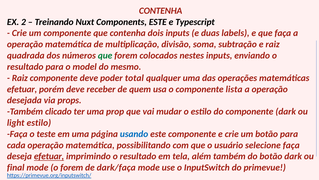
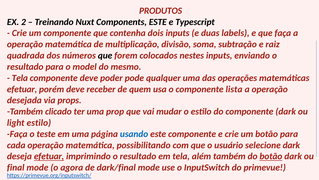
CONTENHA at (161, 11): CONTENHA -> PRODUTOS
que at (105, 55) colour: green -> black
Raiz at (20, 78): Raiz -> Tela
total: total -> pode
selecione faça: faça -> dark
botão at (271, 156) underline: none -> present
o forem: forem -> agora
dark/faça: dark/faça -> dark/final
